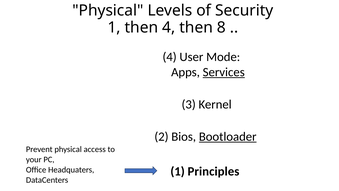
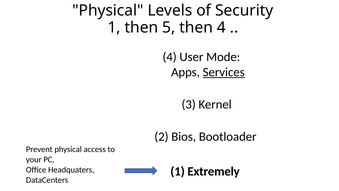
then 4: 4 -> 5
then 8: 8 -> 4
Bootloader underline: present -> none
Principles: Principles -> Extremely
